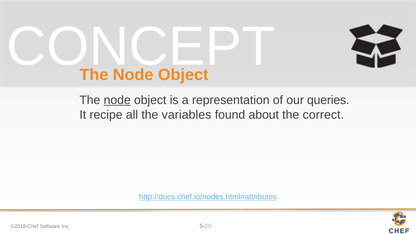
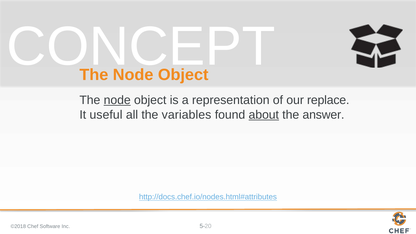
queries: queries -> replace
recipe: recipe -> useful
about underline: none -> present
correct: correct -> answer
